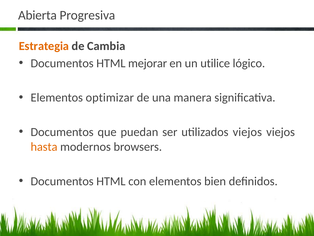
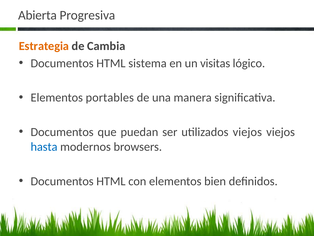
mejorar: mejorar -> sistema
utilice: utilice -> visitas
optimizar: optimizar -> portables
hasta colour: orange -> blue
